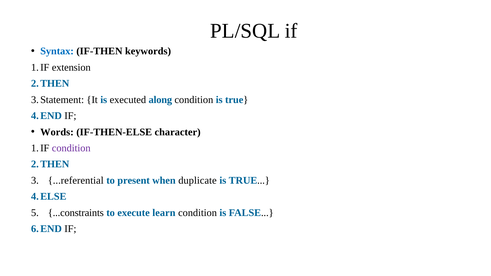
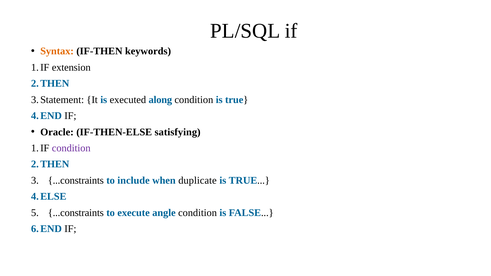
Syntax colour: blue -> orange
Words: Words -> Oracle
character: character -> satisfying
...referential at (76, 181): ...referential -> ...constraints
present: present -> include
learn: learn -> angle
